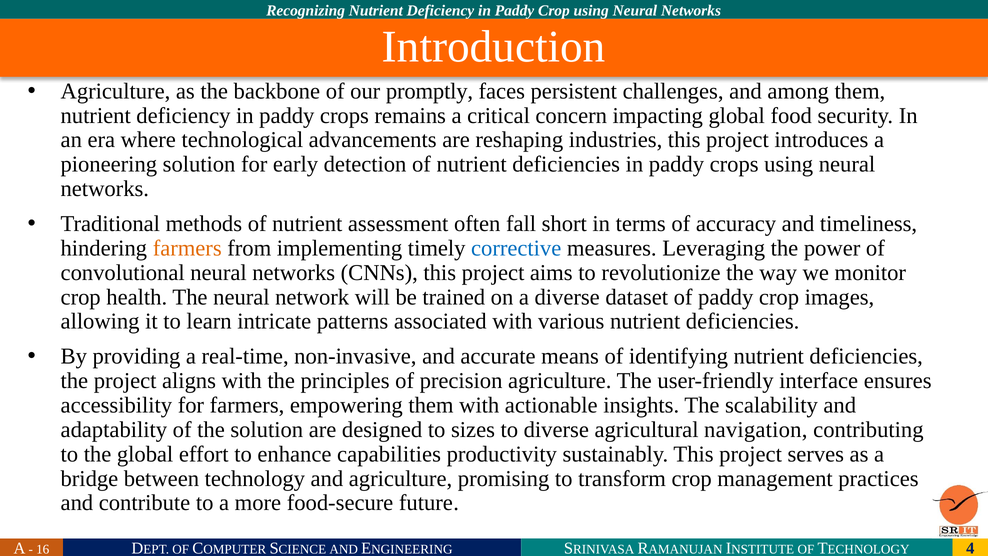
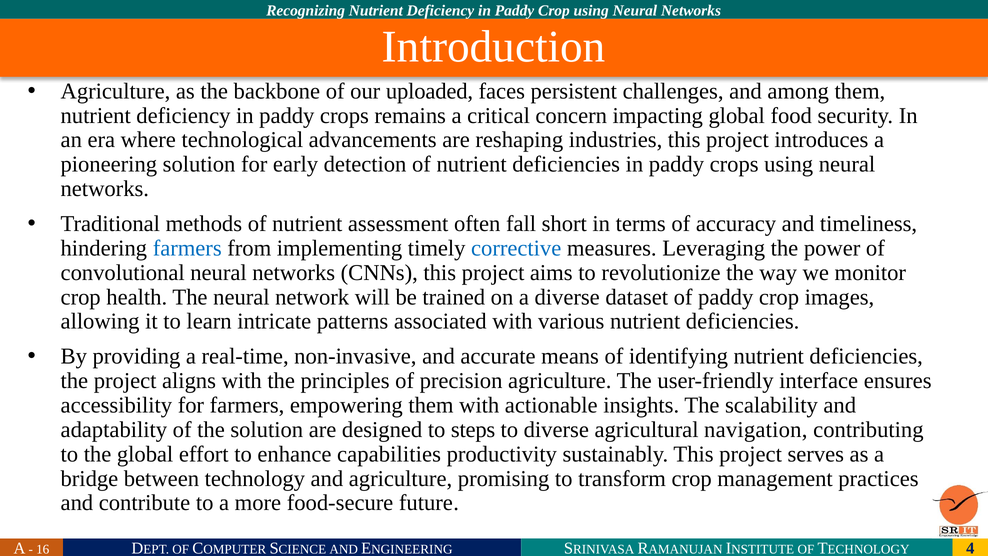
promptly: promptly -> uploaded
farmers at (187, 248) colour: orange -> blue
sizes: sizes -> steps
